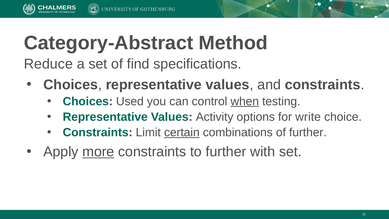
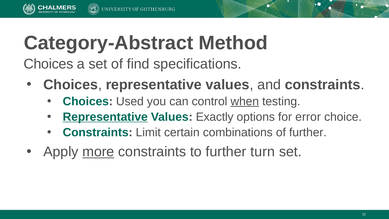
Reduce at (48, 64): Reduce -> Choices
Representative at (105, 117) underline: none -> present
Activity: Activity -> Exactly
write: write -> error
certain underline: present -> none
with: with -> turn
